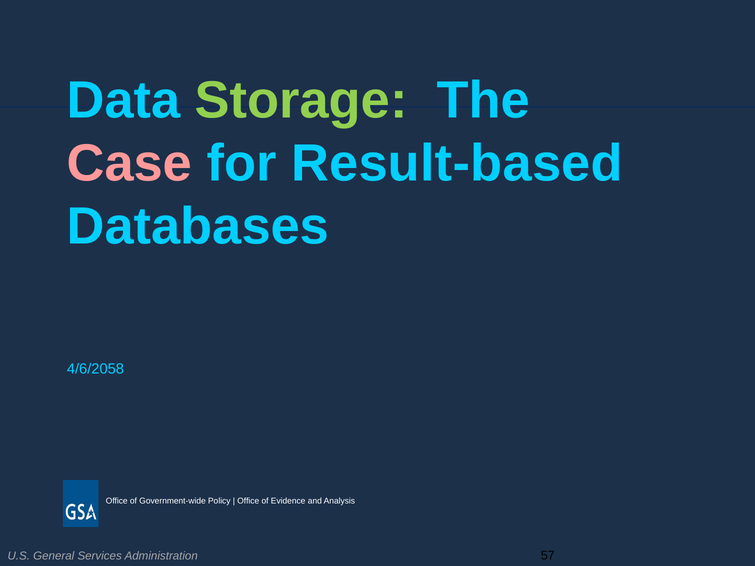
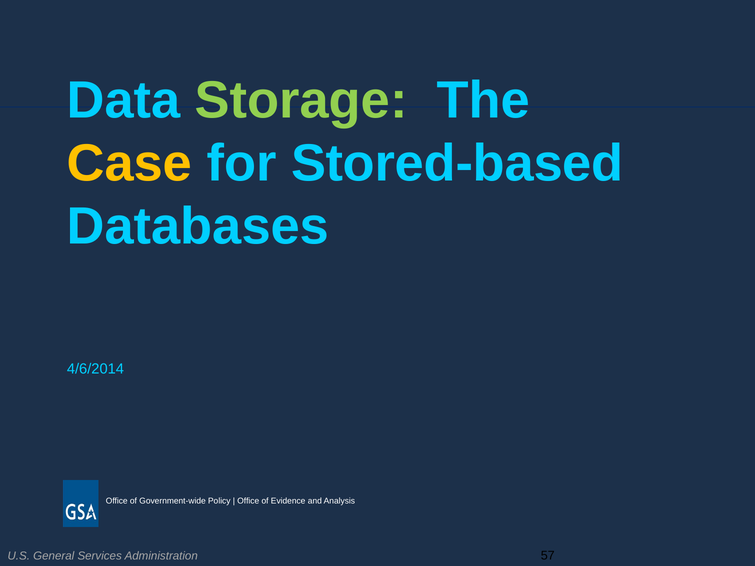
Case colour: pink -> yellow
Result-based: Result-based -> Stored-based
4/6/2058: 4/6/2058 -> 4/6/2014
